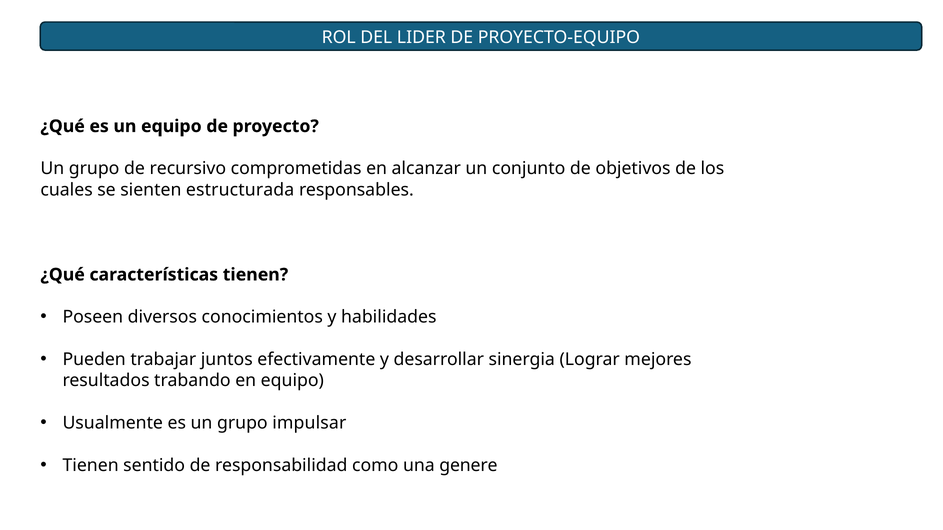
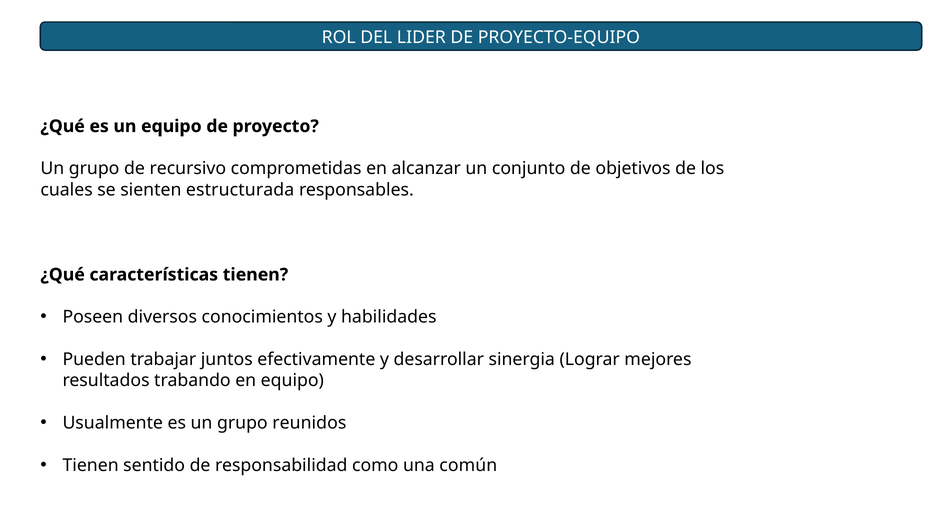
impulsar: impulsar -> reunidos
genere: genere -> común
